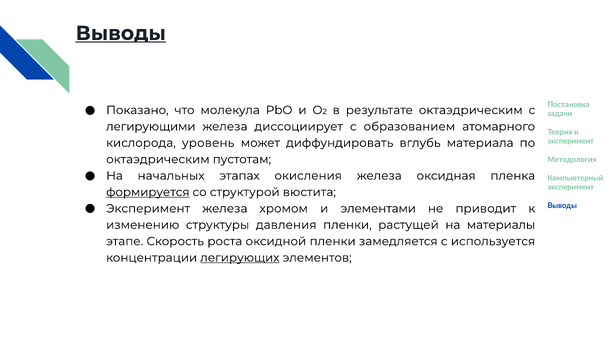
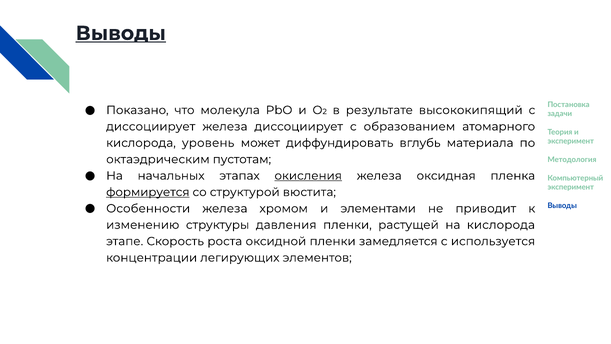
результате октаэдрическим: октаэдрическим -> высококипящий
легирующими at (151, 126): легирующими -> диссоциирует
окисления underline: none -> present
Эксперимент at (148, 208): Эксперимент -> Особенности
на материалы: материалы -> кислорода
легирующих underline: present -> none
